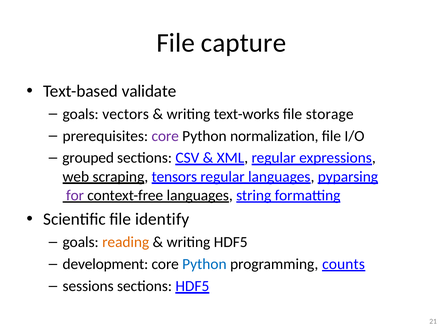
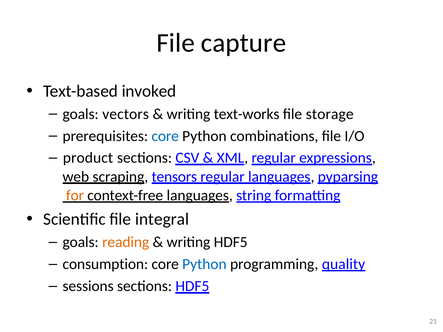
validate: validate -> invoked
core at (165, 136) colour: purple -> blue
normalization: normalization -> combinations
grouped: grouped -> product
for colour: purple -> orange
identify: identify -> integral
development: development -> consumption
counts: counts -> quality
